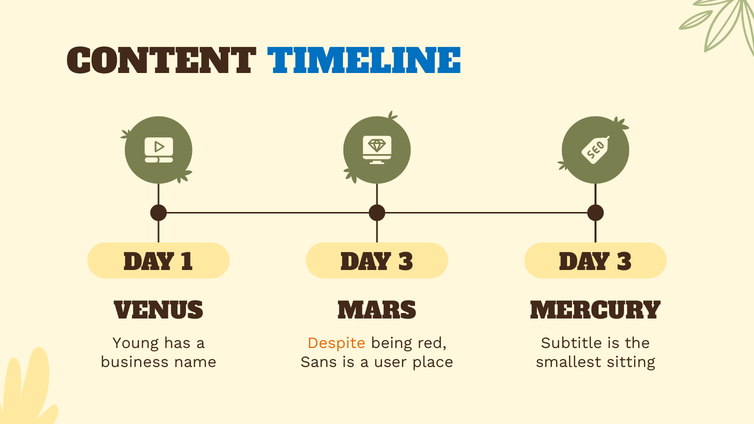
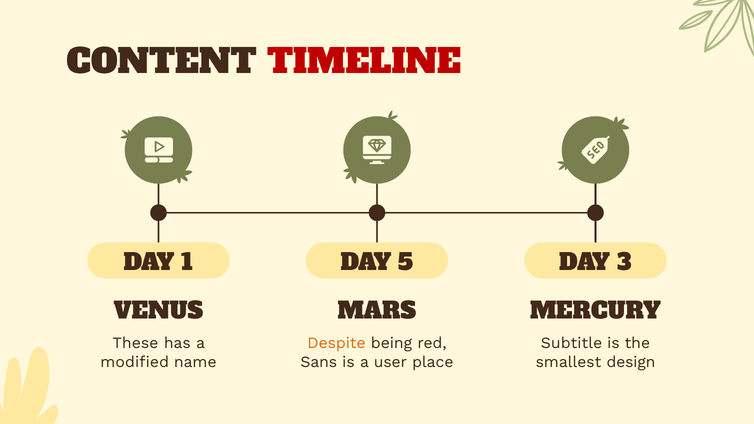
TIMELINE colour: blue -> red
1 DAY 3: 3 -> 5
Young: Young -> These
business: business -> modified
sitting: sitting -> design
